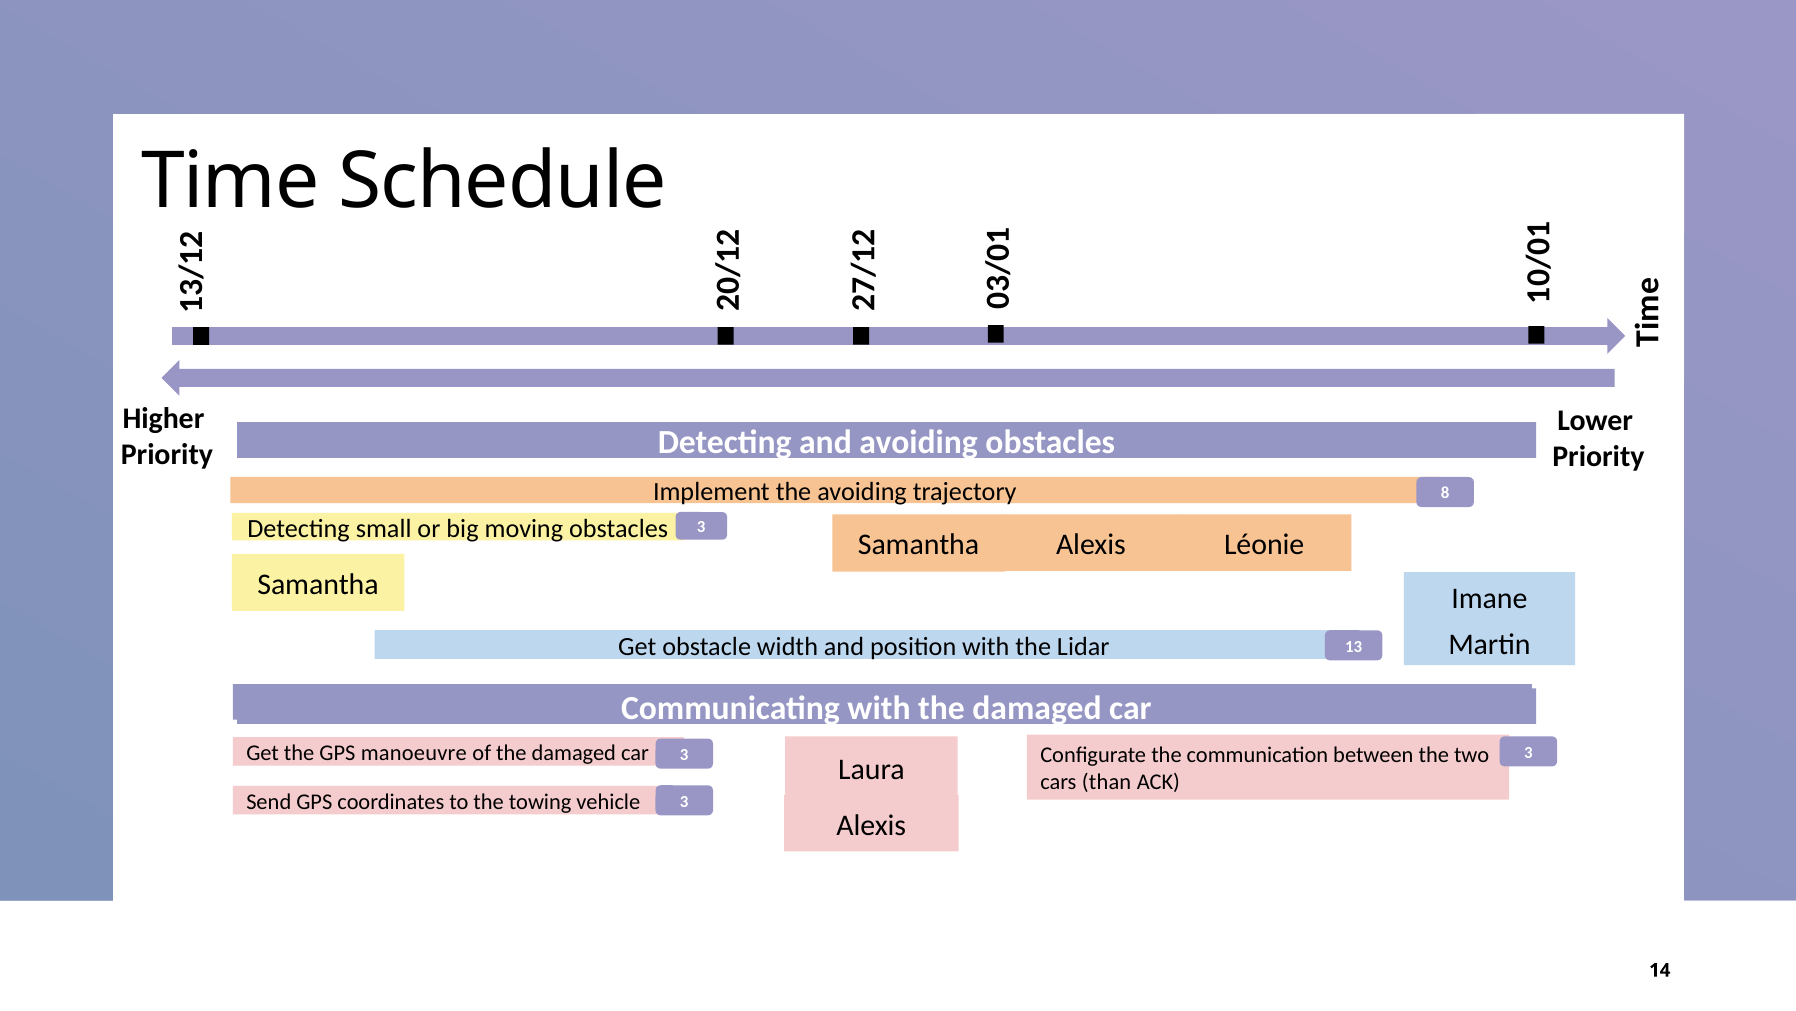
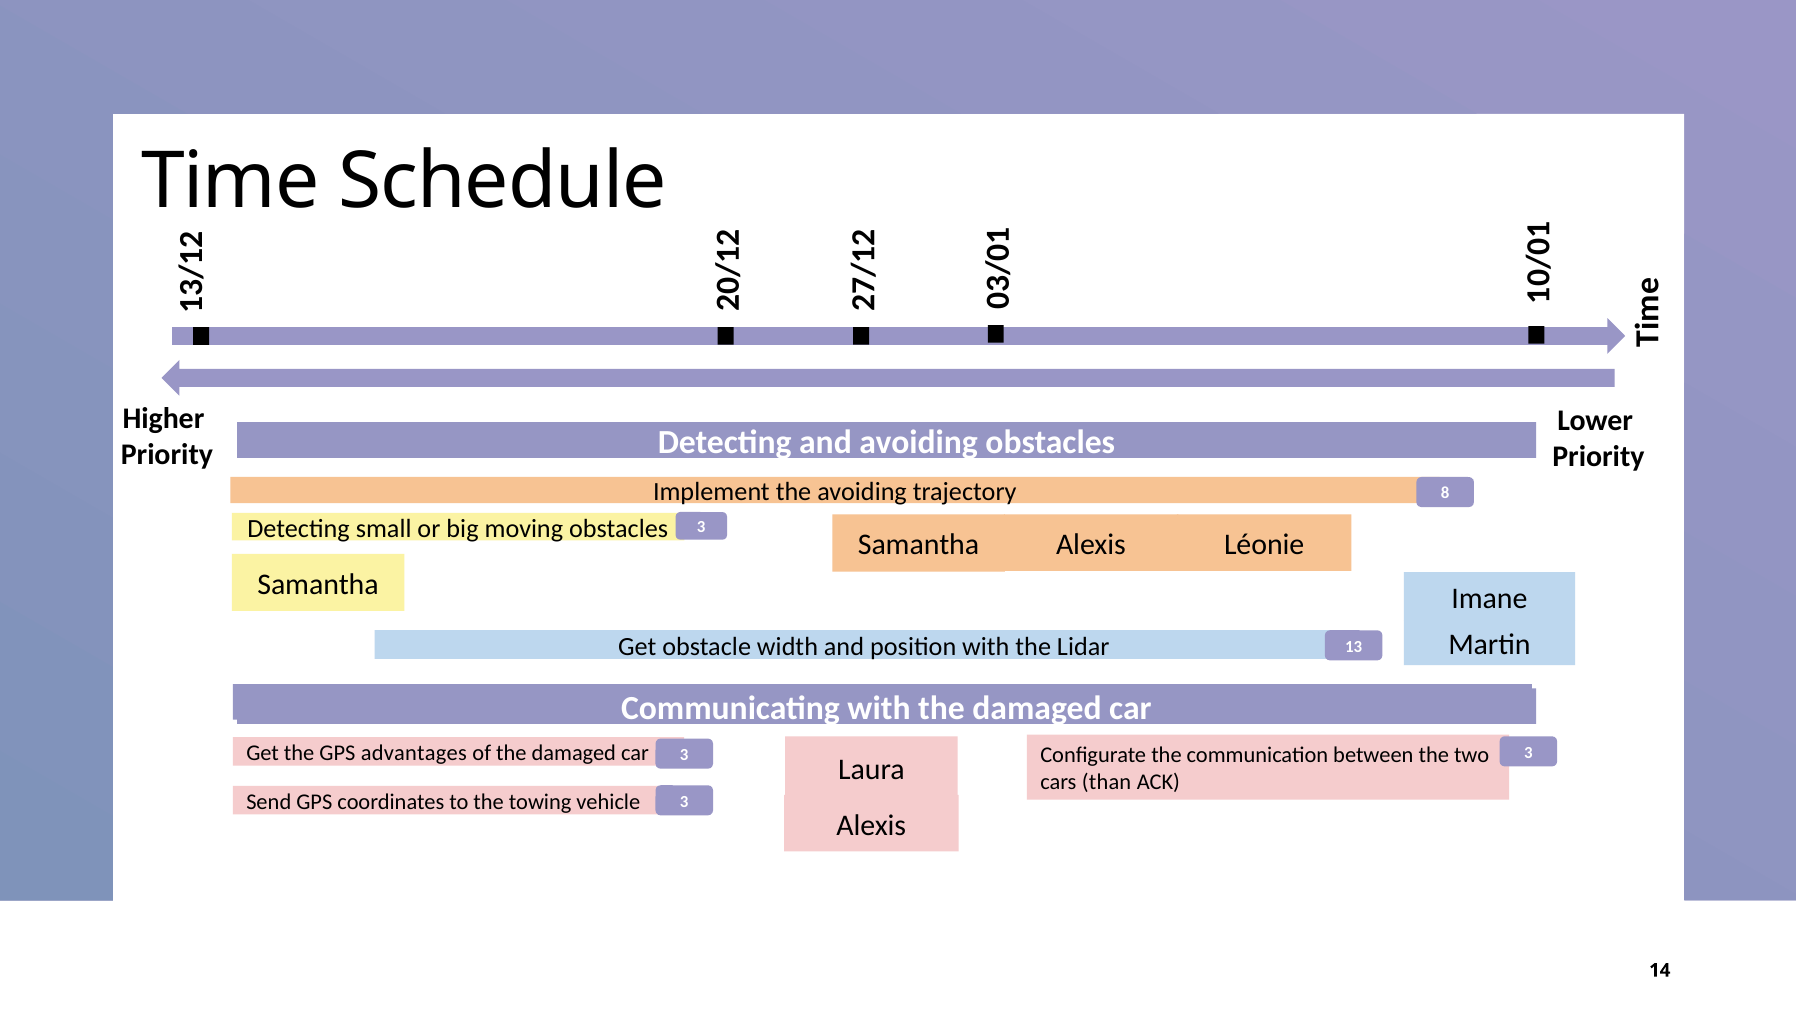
manoeuvre: manoeuvre -> advantages
